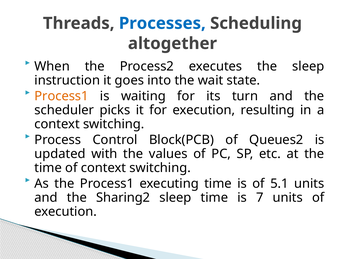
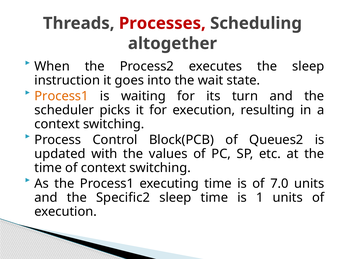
Processes colour: blue -> red
5.1: 5.1 -> 7.0
Sharing2: Sharing2 -> Specific2
7: 7 -> 1
